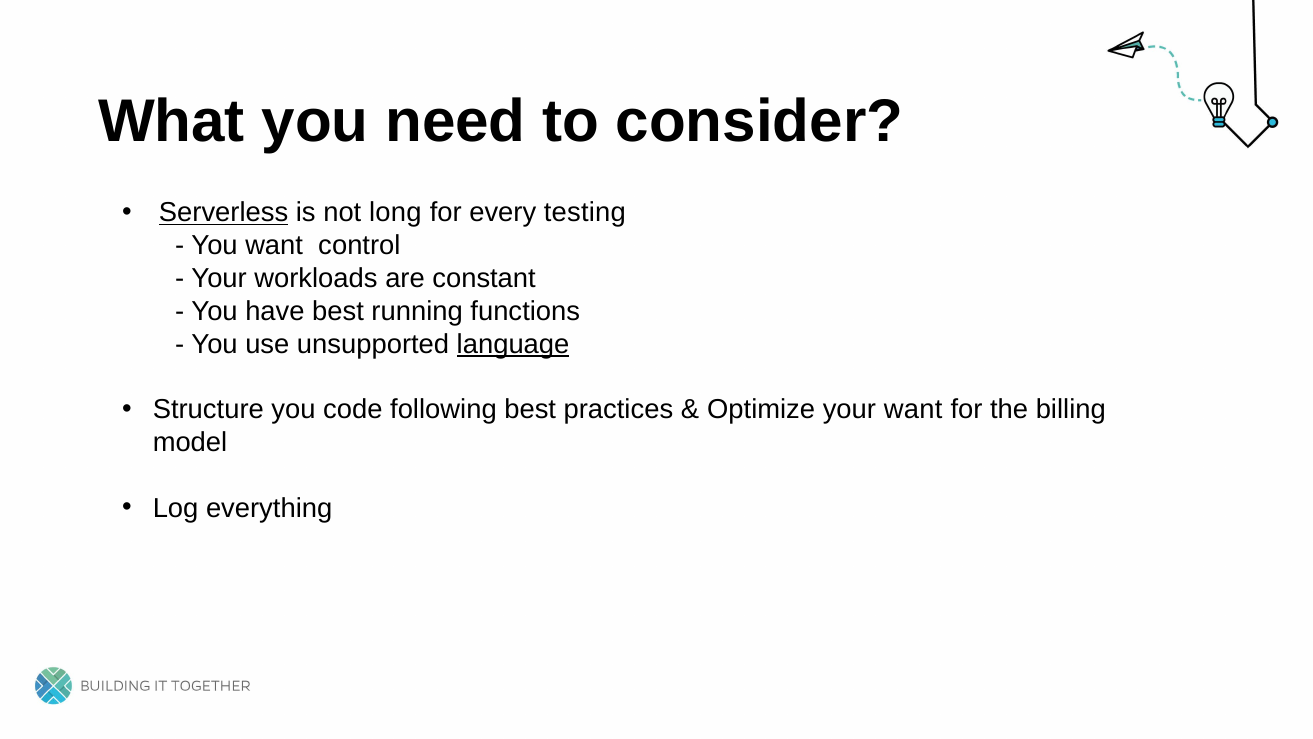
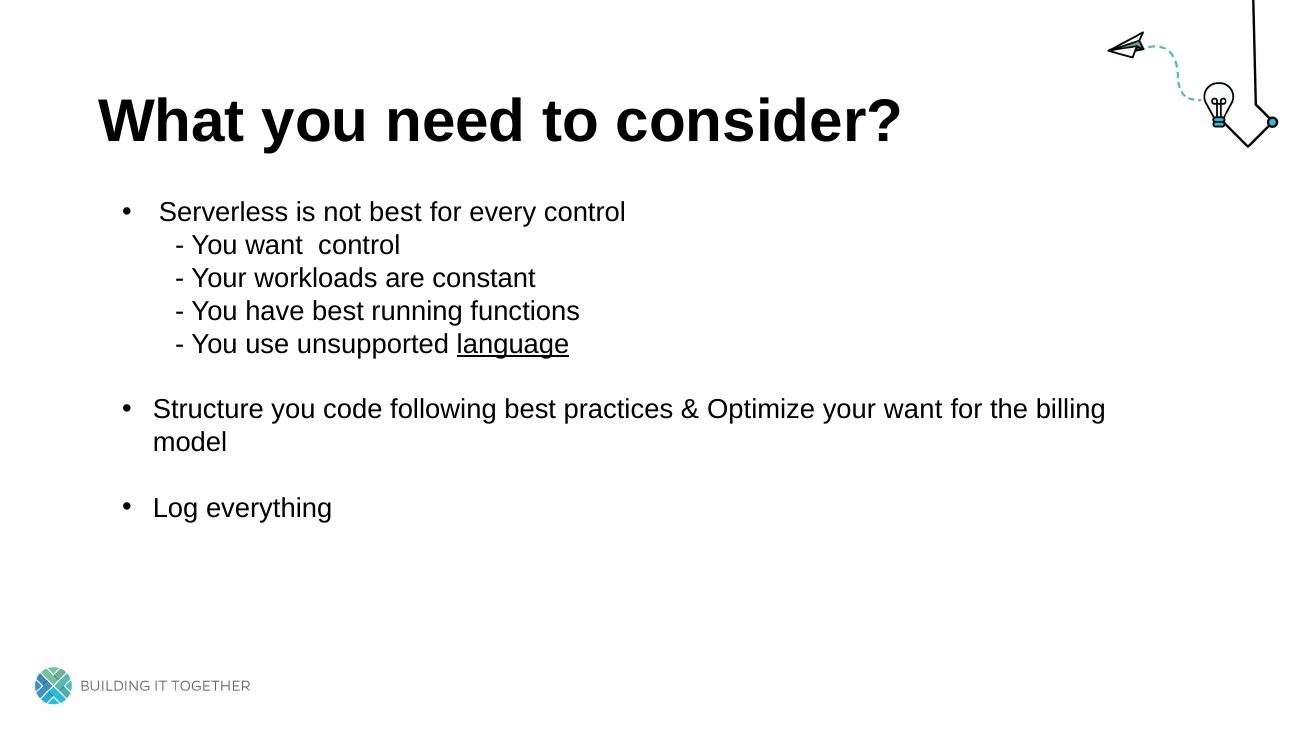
Serverless underline: present -> none
not long: long -> best
every testing: testing -> control
